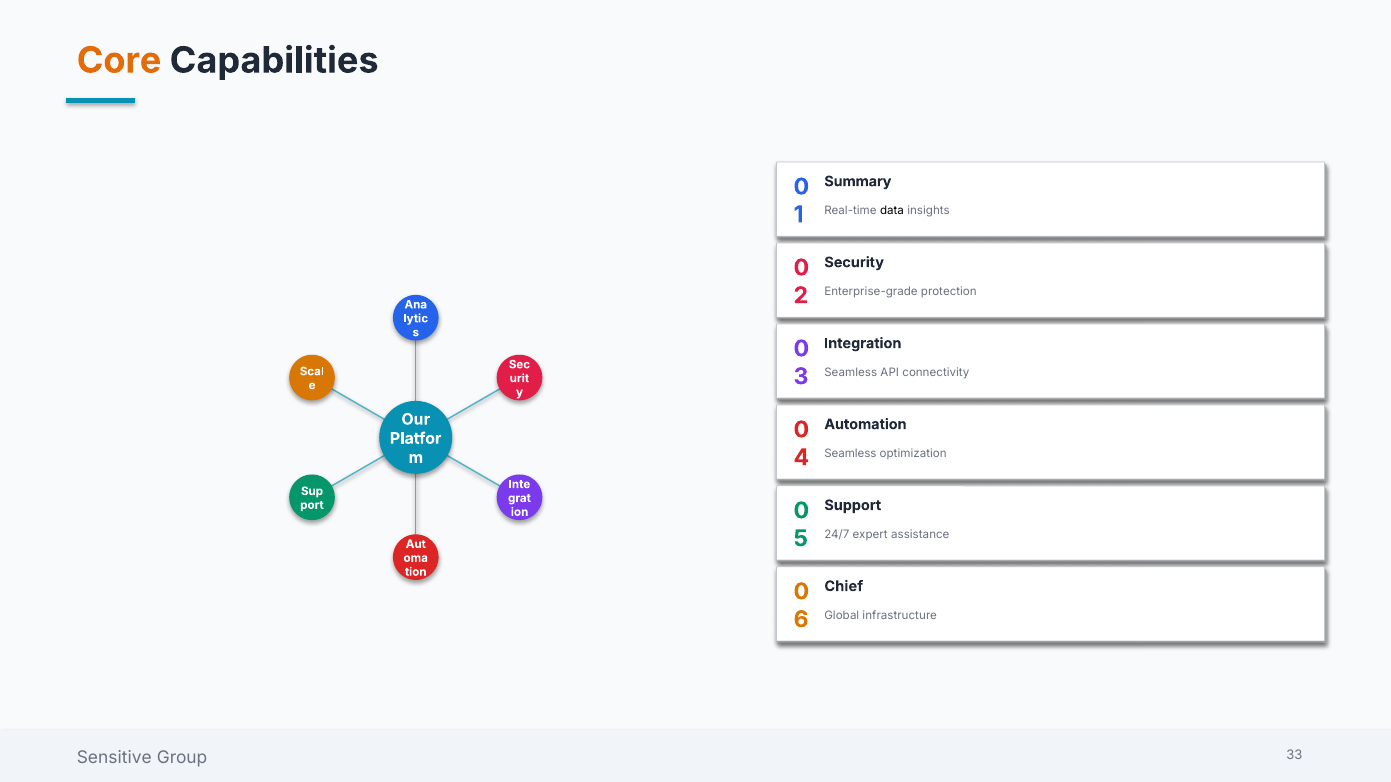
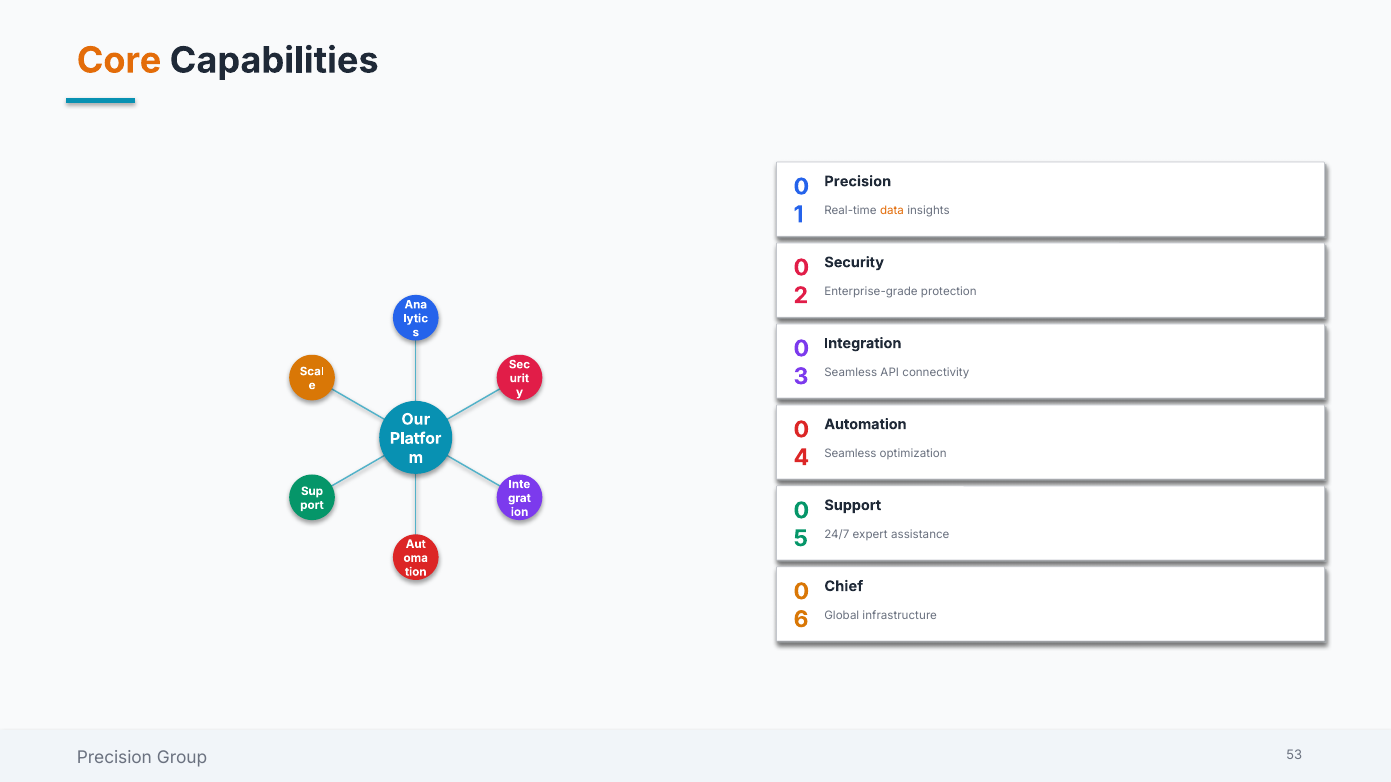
Summary at (858, 182): Summary -> Precision
data colour: black -> orange
Sensitive at (114, 758): Sensitive -> Precision
33: 33 -> 53
